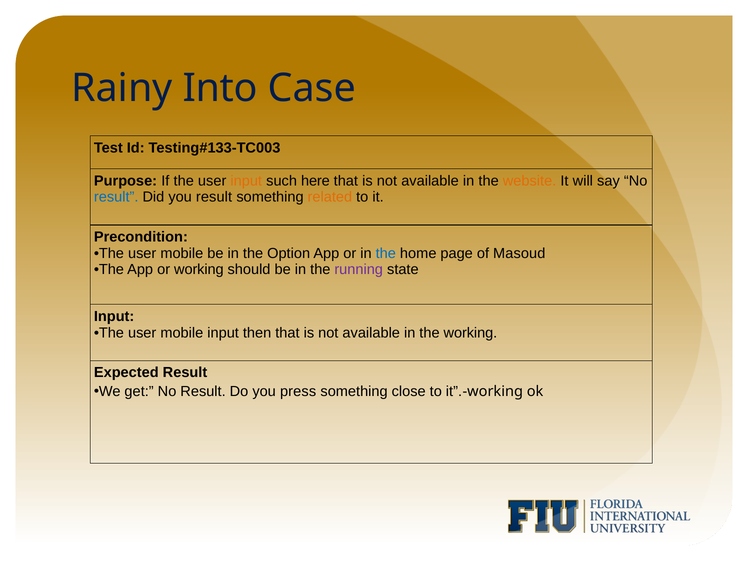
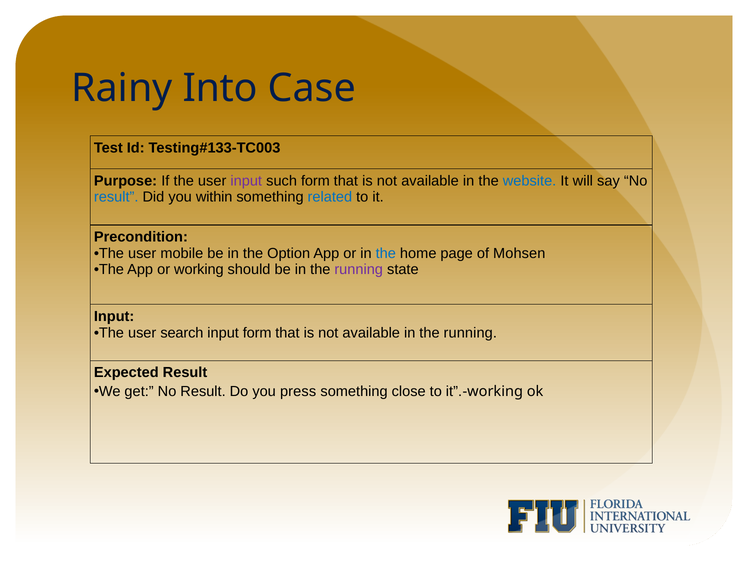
input at (246, 181) colour: orange -> purple
such here: here -> form
website colour: orange -> blue
you result: result -> within
related colour: orange -> blue
Masoud: Masoud -> Mohsen
mobile at (182, 333): mobile -> search
input then: then -> form
available in the working: working -> running
